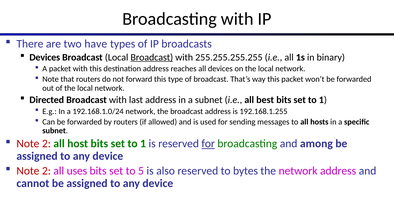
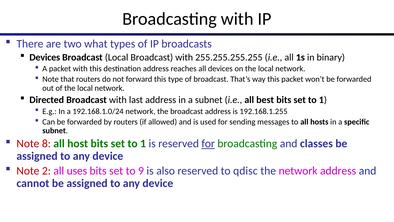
have: have -> what
Broadcast at (152, 57) underline: present -> none
2 at (46, 143): 2 -> 8
among: among -> classes
5: 5 -> 9
bytes: bytes -> qdisc
